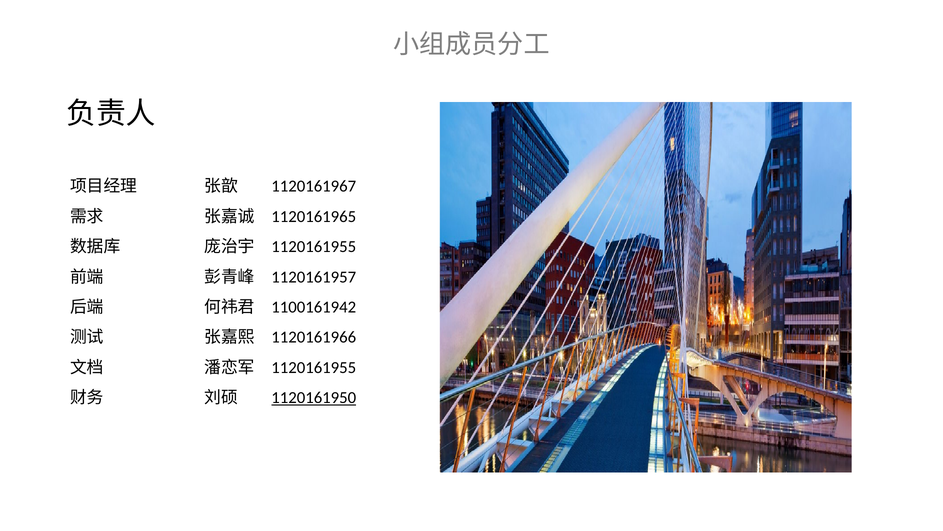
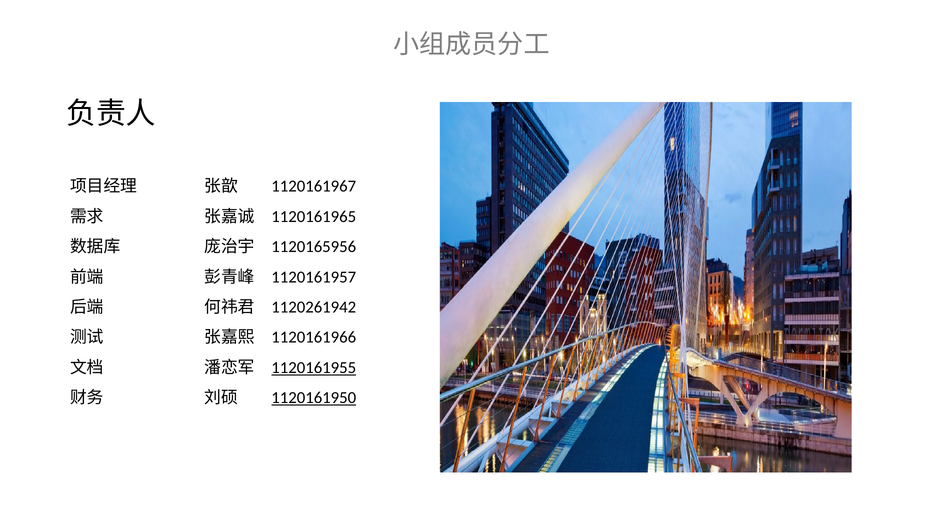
1120161955 at (314, 246): 1120161955 -> 1120165956
1100161942: 1100161942 -> 1120261942
1120161955 at (314, 367) underline: none -> present
